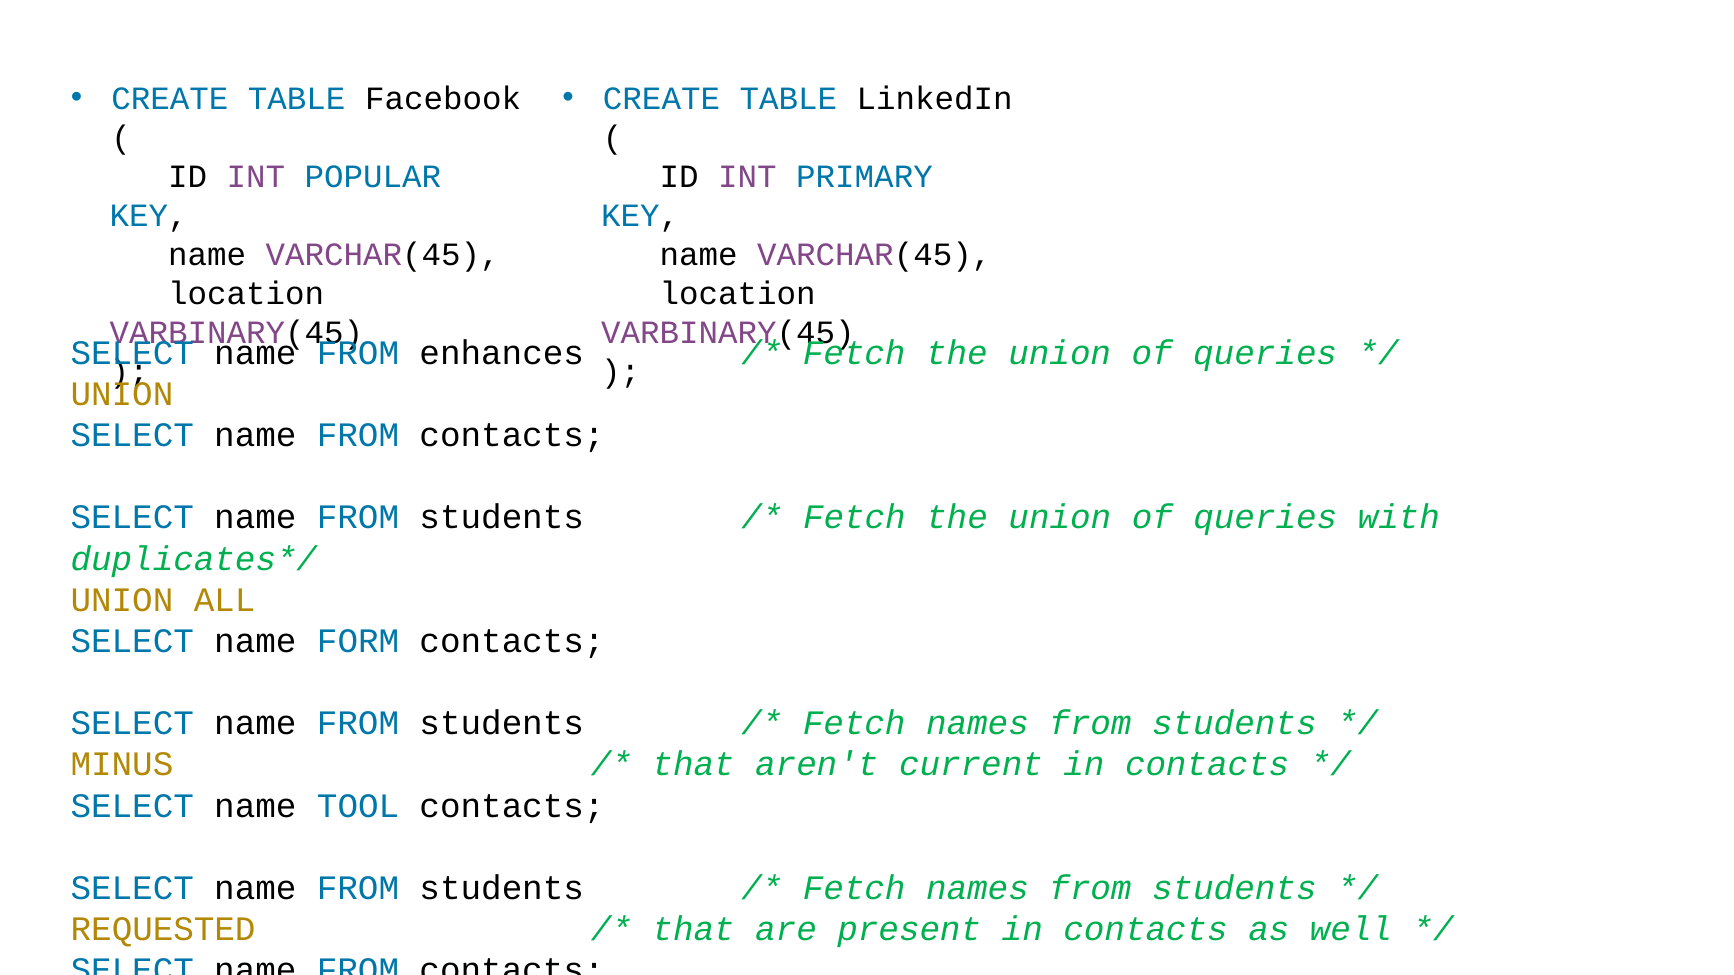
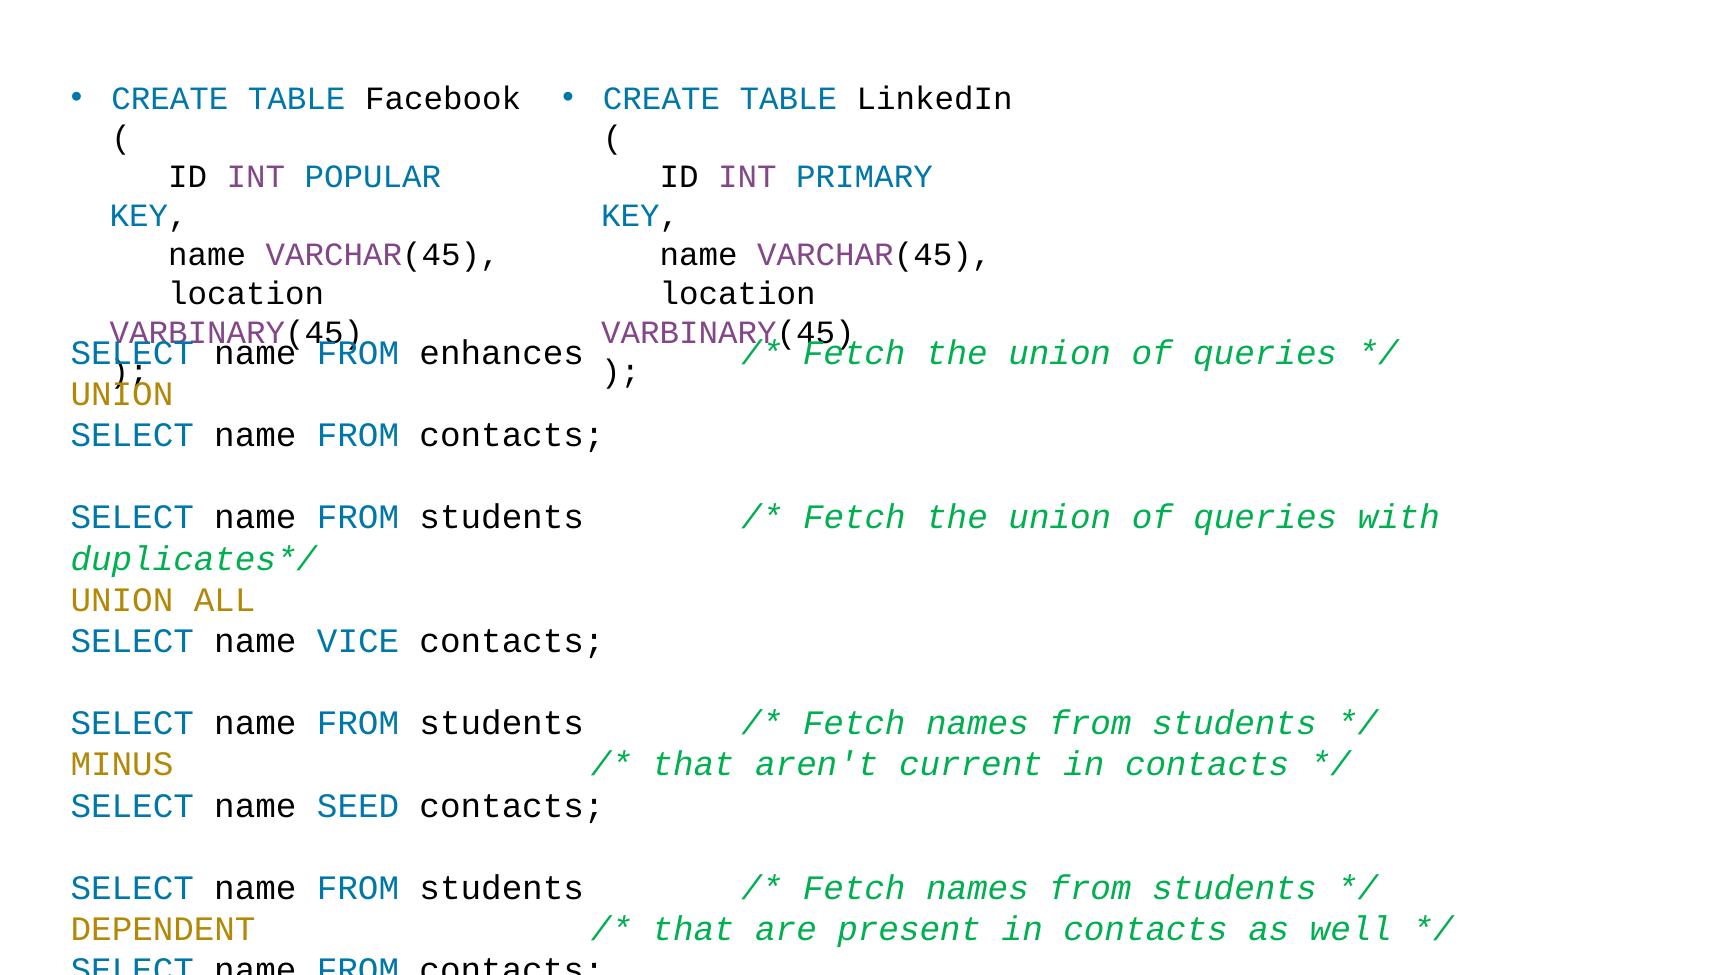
FORM: FORM -> VICE
TOOL: TOOL -> SEED
REQUESTED: REQUESTED -> DEPENDENT
